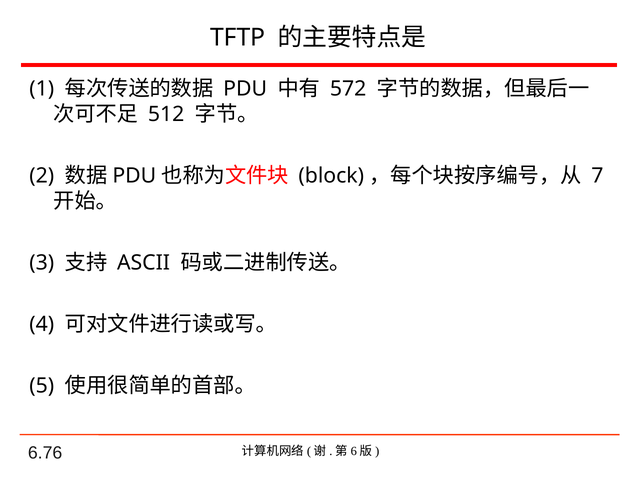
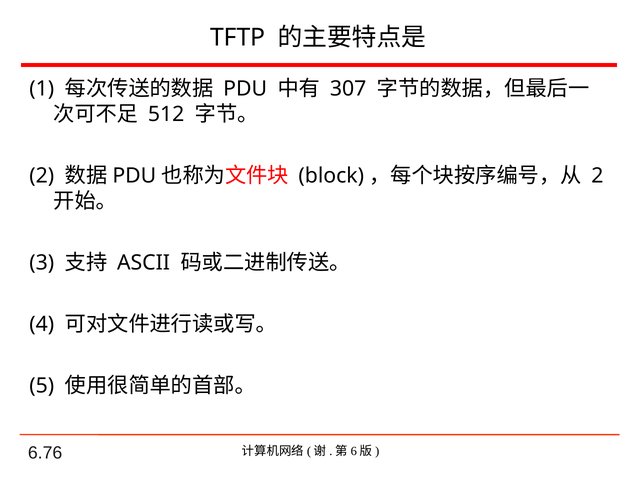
572: 572 -> 307
7 at (597, 176): 7 -> 2
